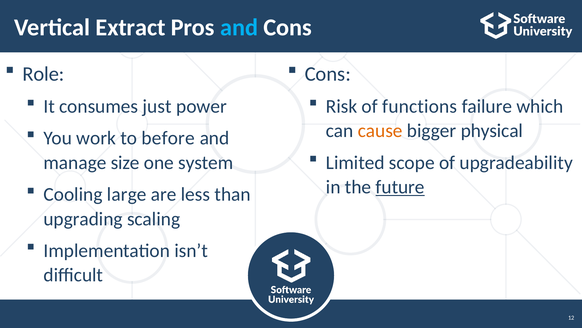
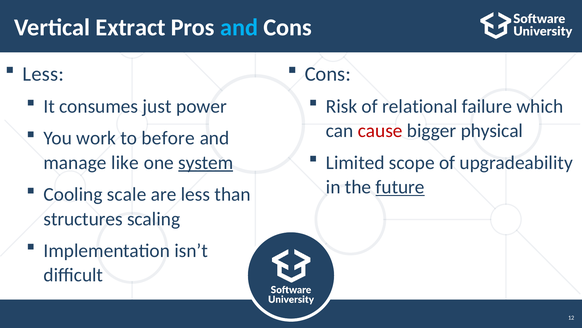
Role at (43, 74): Role -> Less
functions: functions -> relational
cause colour: orange -> red
size: size -> like
system underline: none -> present
large: large -> scale
upgrading: upgrading -> structures
